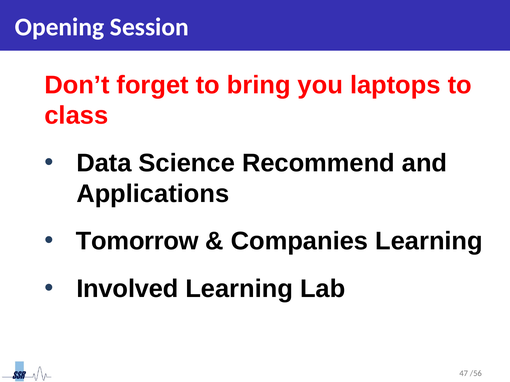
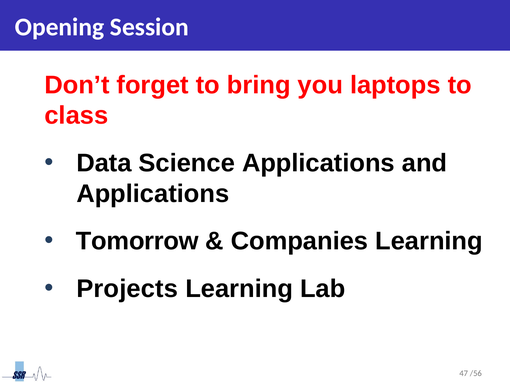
Science Recommend: Recommend -> Applications
Involved: Involved -> Projects
